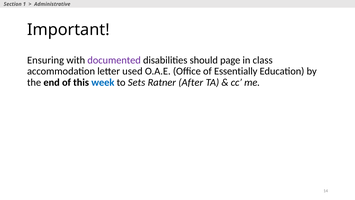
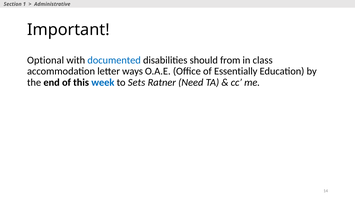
Ensuring: Ensuring -> Optional
documented colour: purple -> blue
page: page -> from
used: used -> ways
After: After -> Need
